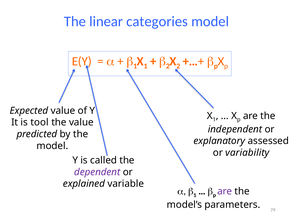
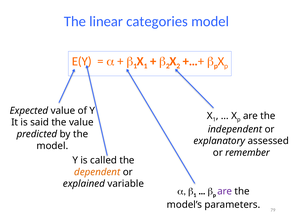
tool: tool -> said
variability: variability -> remember
dependent colour: purple -> orange
